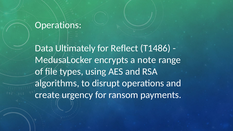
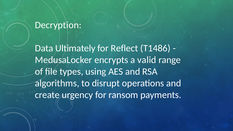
Operations at (58, 25): Operations -> Decryption
note: note -> valid
